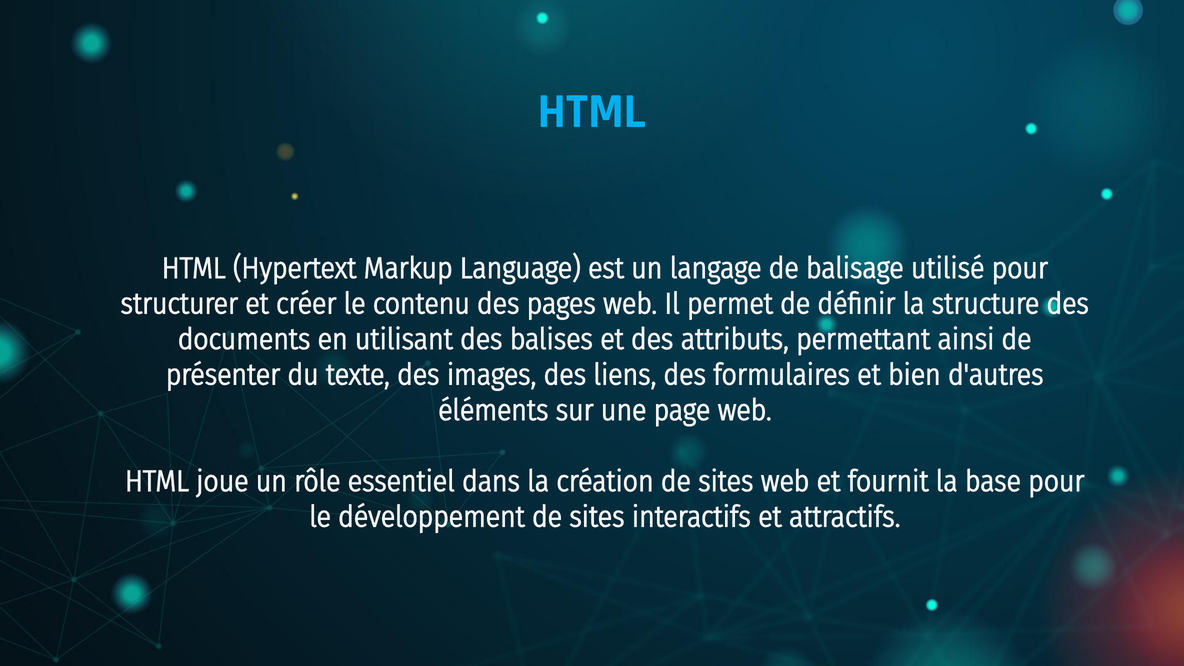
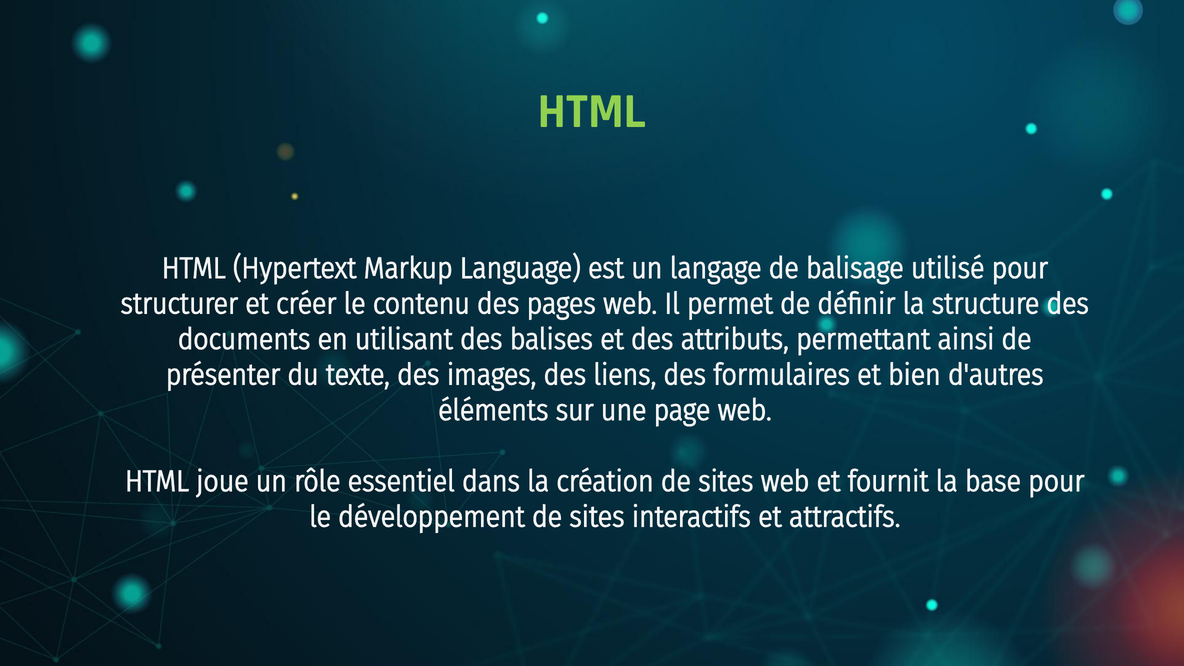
HTML at (592, 111) colour: light blue -> light green
